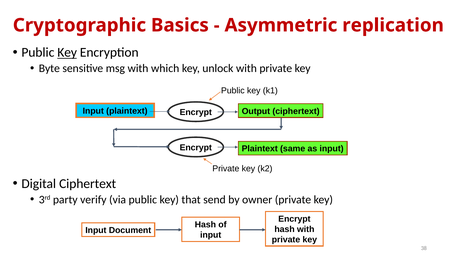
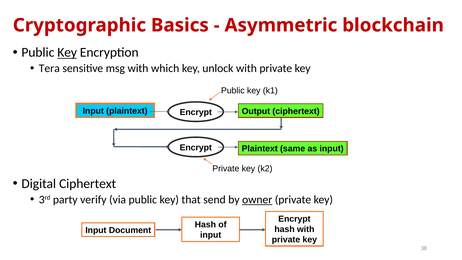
replication: replication -> blockchain
Byte: Byte -> Tera
owner underline: none -> present
